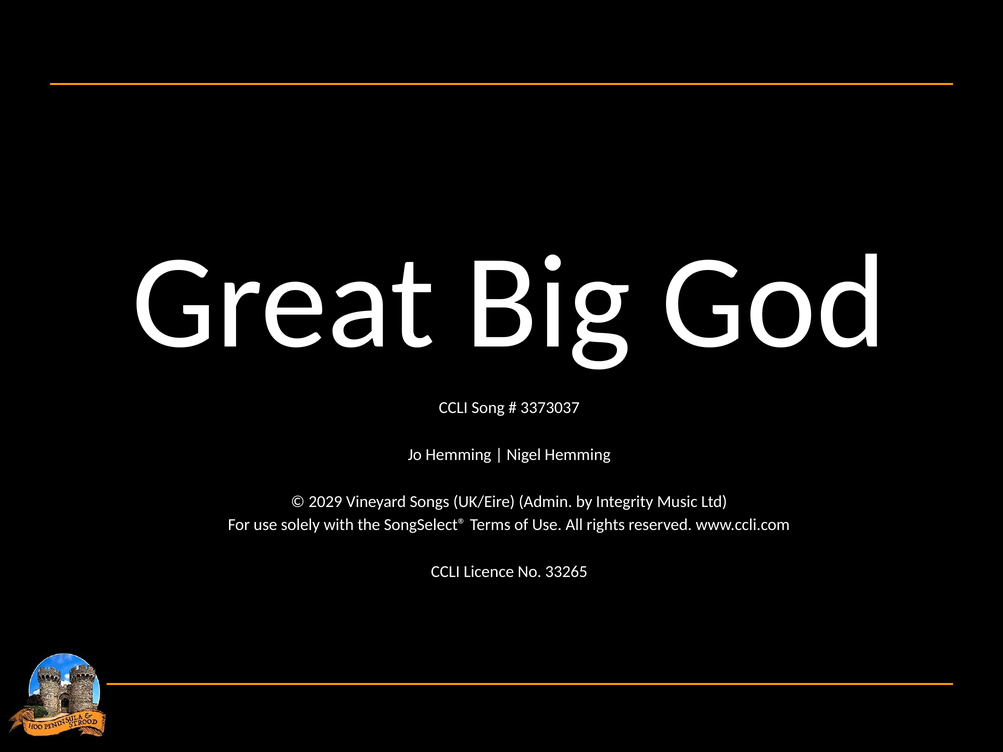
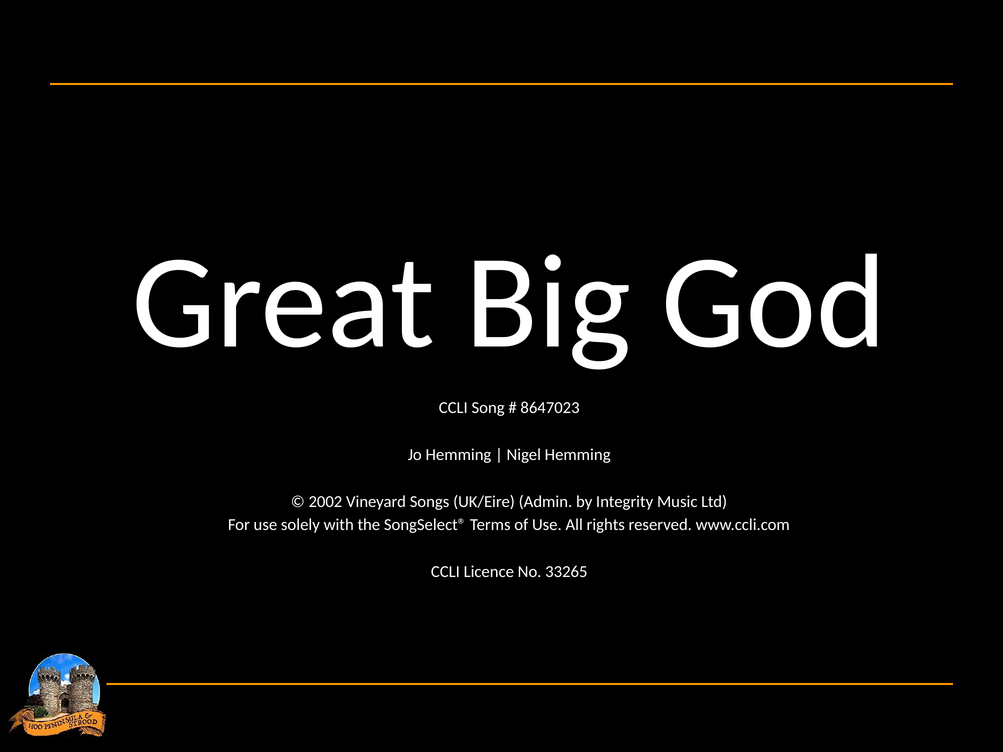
3373037: 3373037 -> 8647023
2029: 2029 -> 2002
